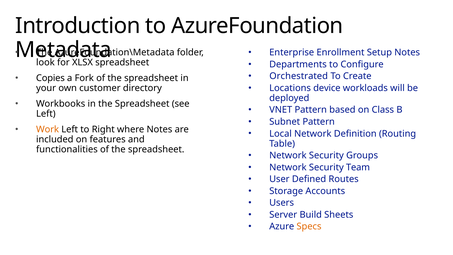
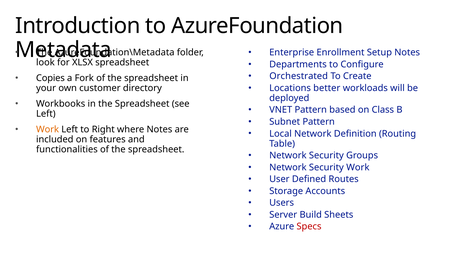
device: device -> better
Security Team: Team -> Work
Specs colour: orange -> red
